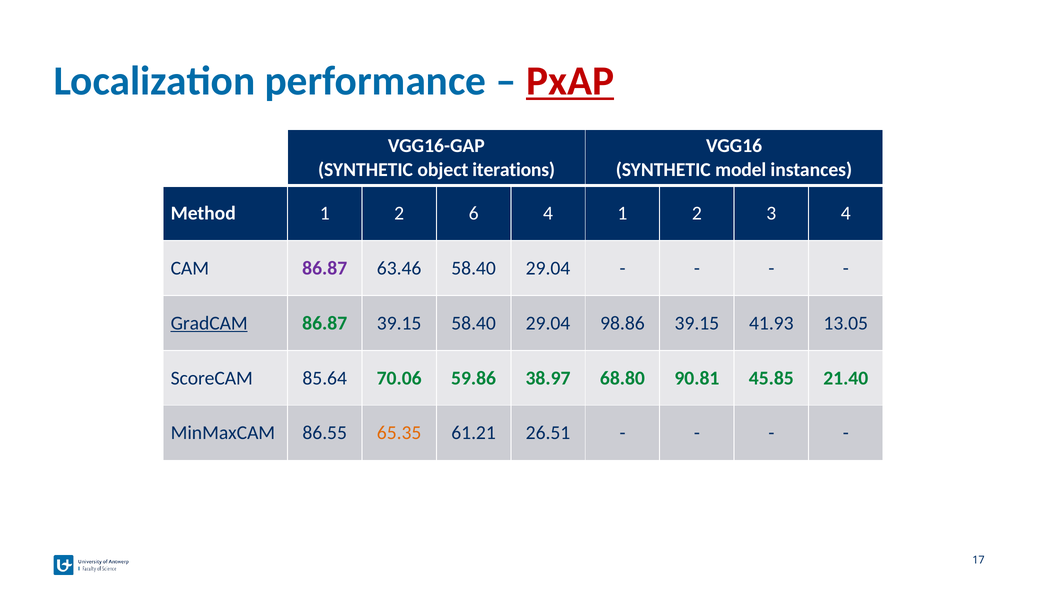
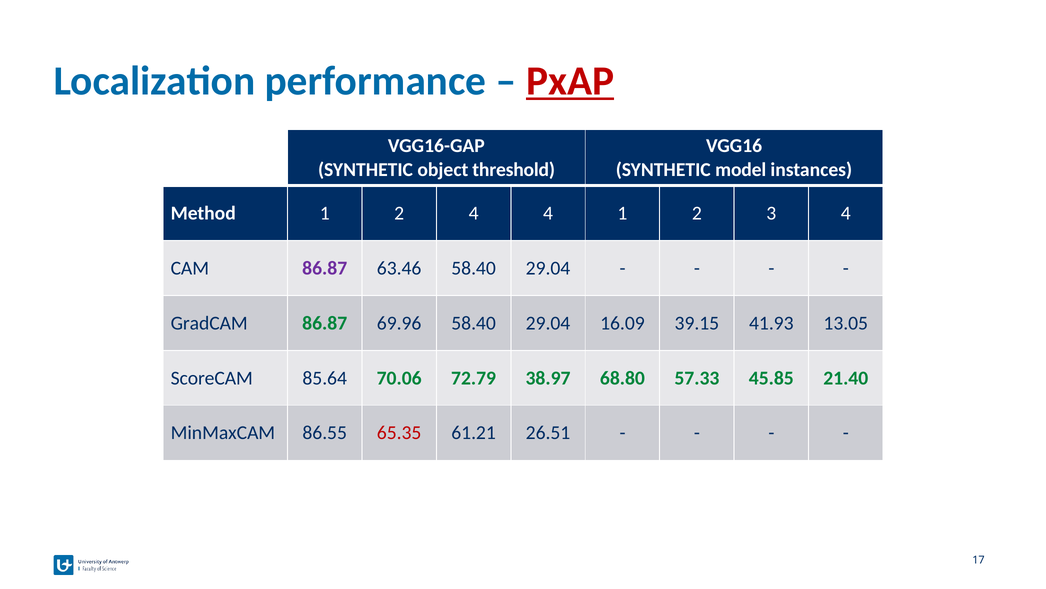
iterations: iterations -> threshold
2 6: 6 -> 4
GradCAM underline: present -> none
86.87 39.15: 39.15 -> 69.96
98.86: 98.86 -> 16.09
59.86: 59.86 -> 72.79
90.81: 90.81 -> 57.33
65.35 colour: orange -> red
